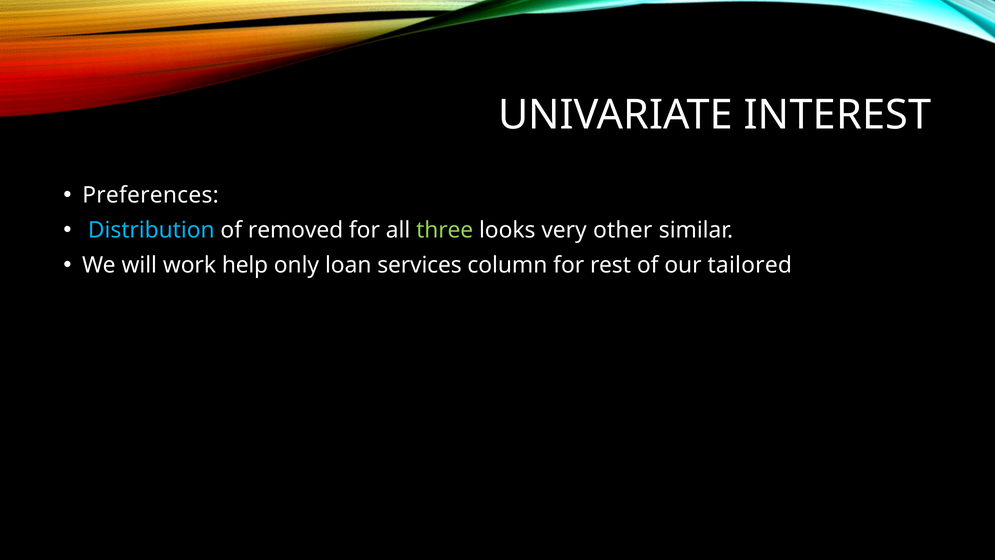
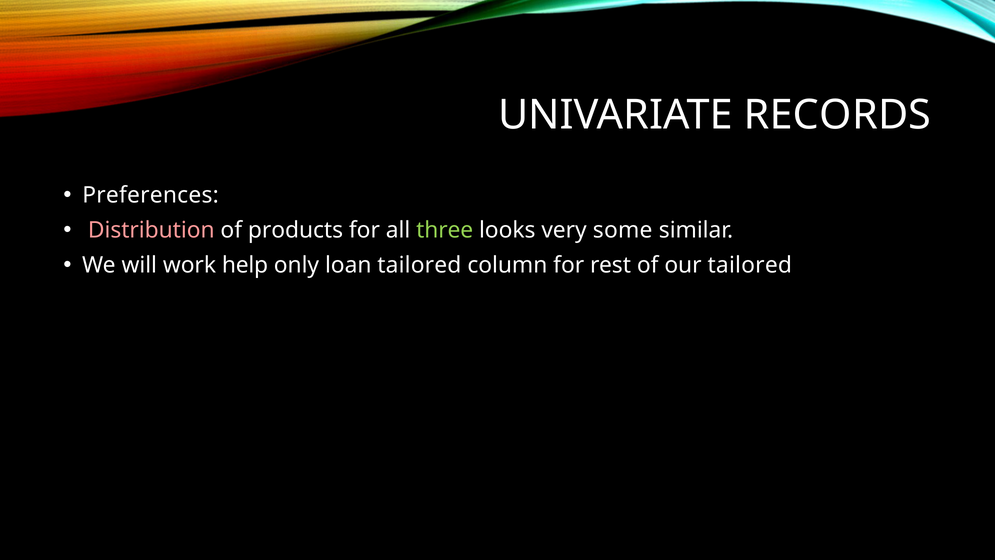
INTEREST: INTEREST -> RECORDS
Distribution colour: light blue -> pink
removed: removed -> products
other: other -> some
loan services: services -> tailored
